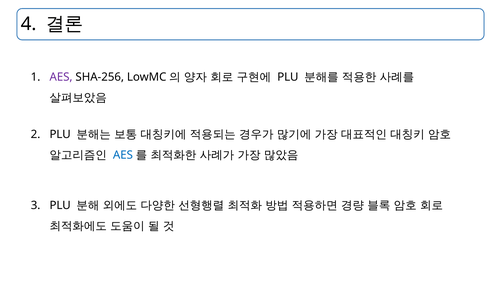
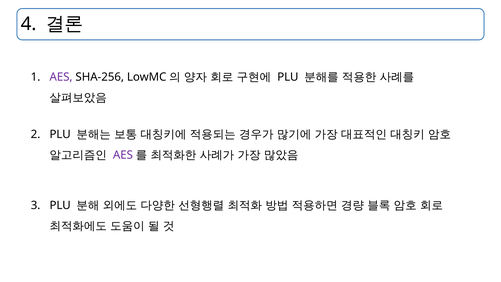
AES at (123, 155) colour: blue -> purple
